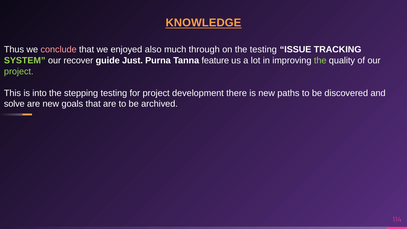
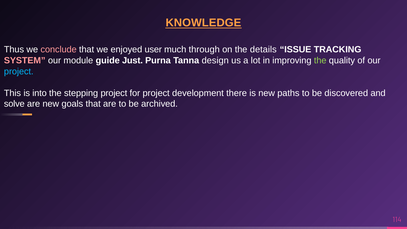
also: also -> user
the testing: testing -> details
SYSTEM colour: light green -> pink
recover: recover -> module
feature: feature -> design
project at (19, 71) colour: light green -> light blue
stepping testing: testing -> project
